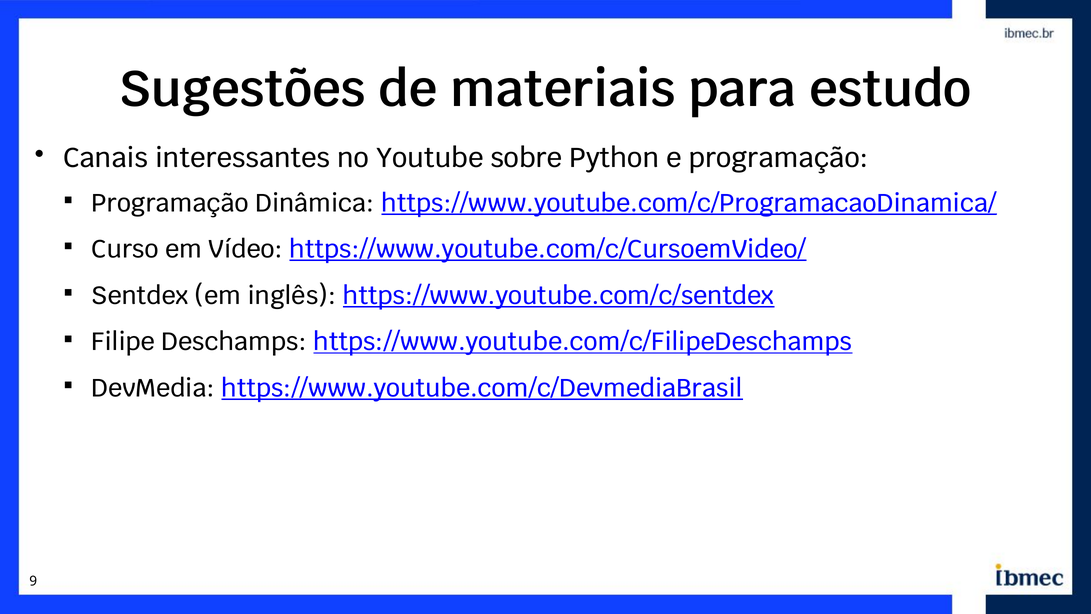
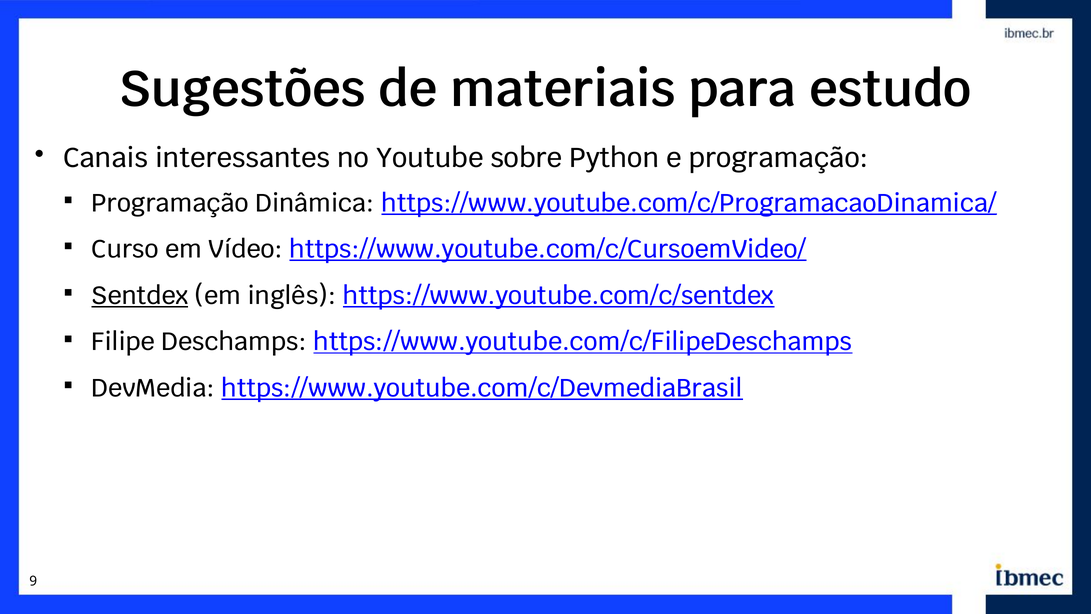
Sentdex underline: none -> present
